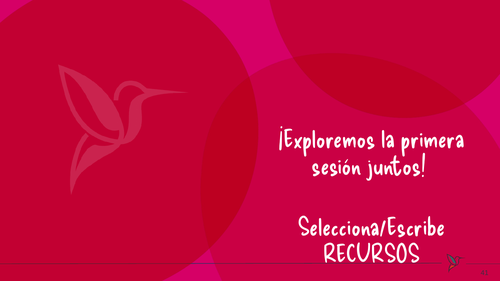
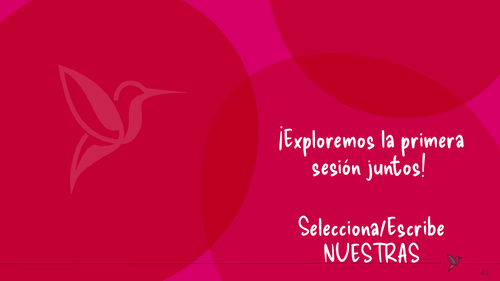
RECURSOS: RECURSOS -> NUESTRAS
